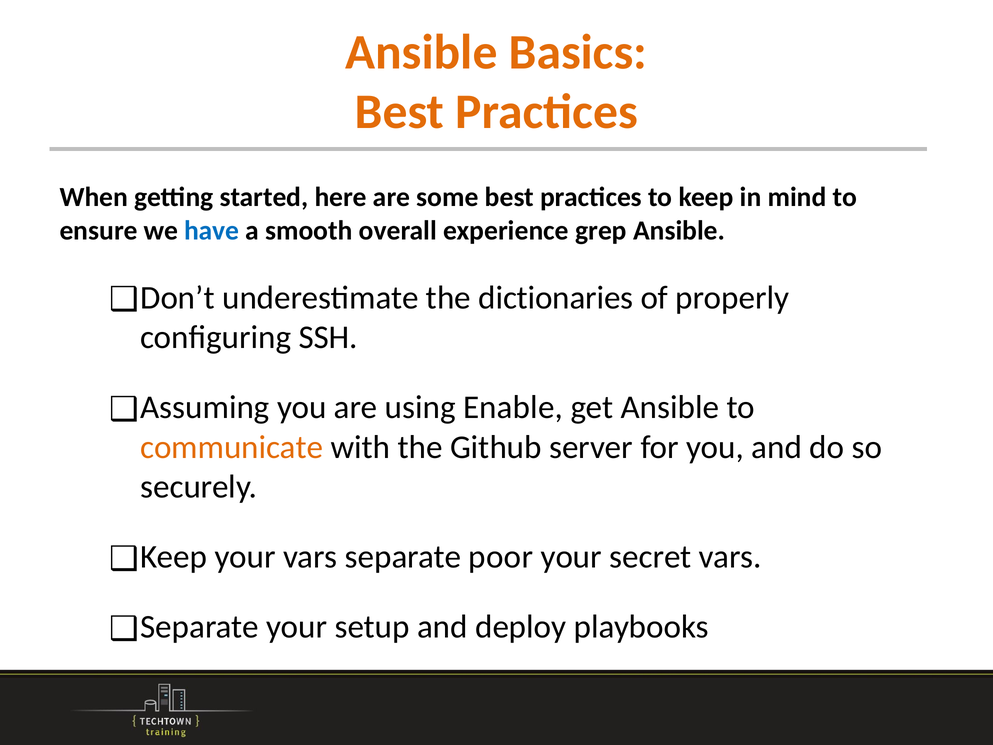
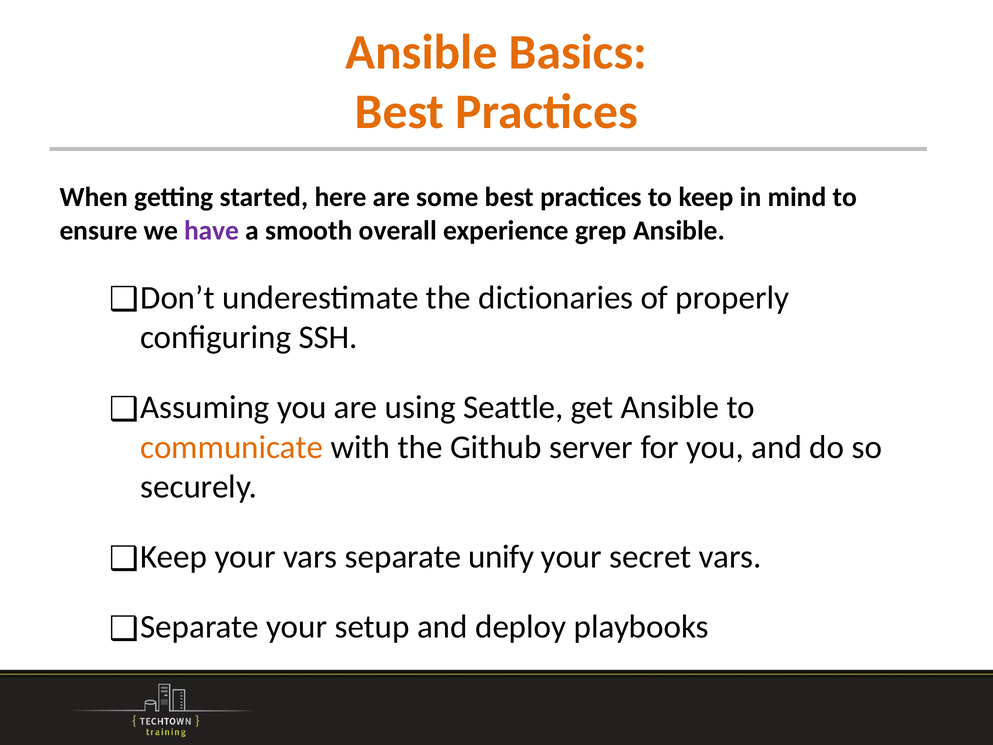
have colour: blue -> purple
Enable: Enable -> Seattle
poor: poor -> unify
